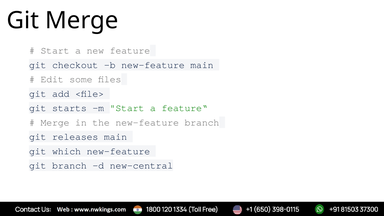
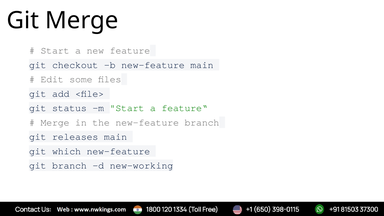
starts: starts -> status
new-central: new-central -> new-working
